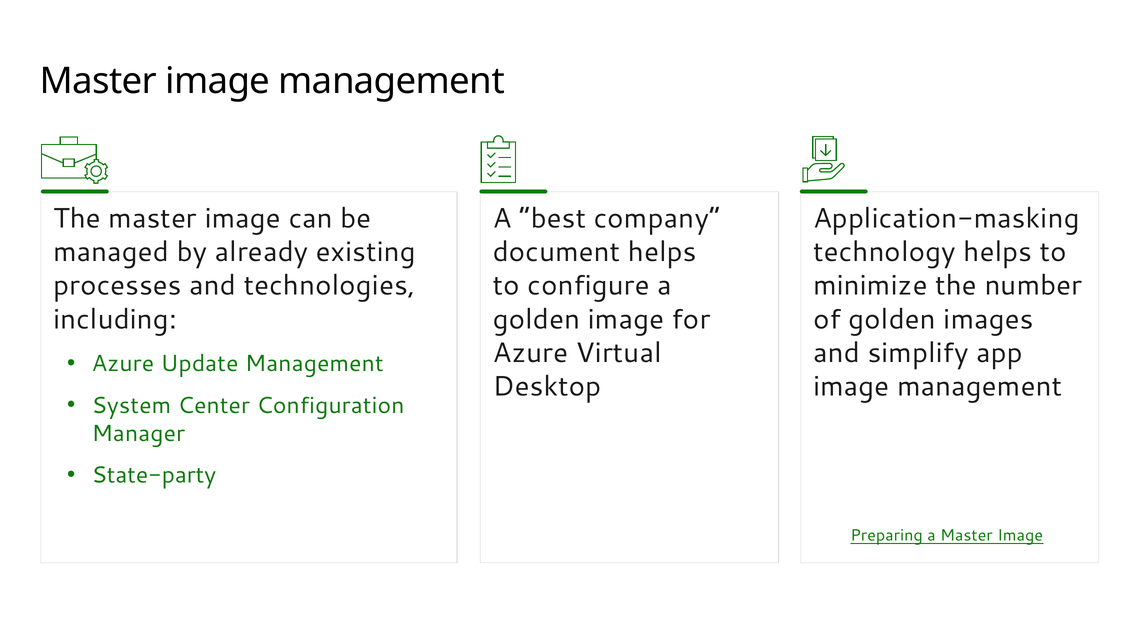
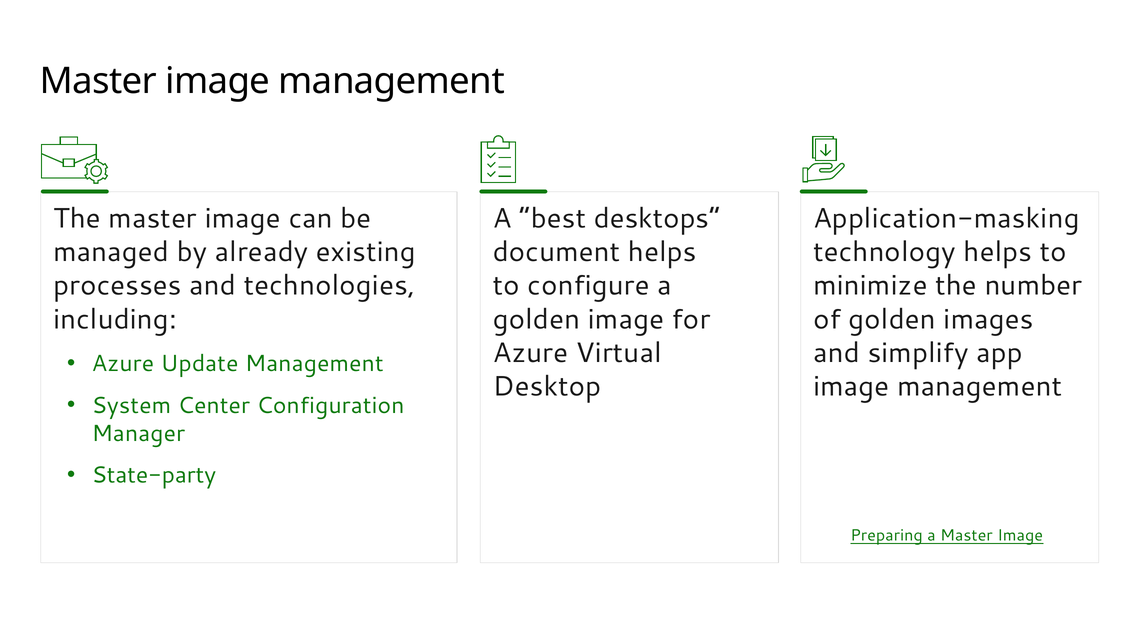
company: company -> desktops
